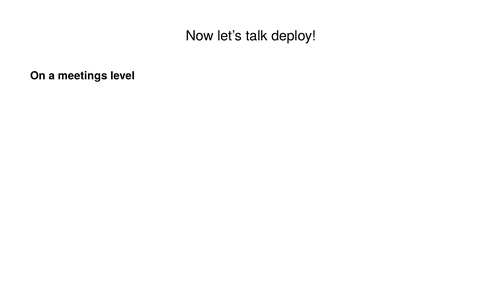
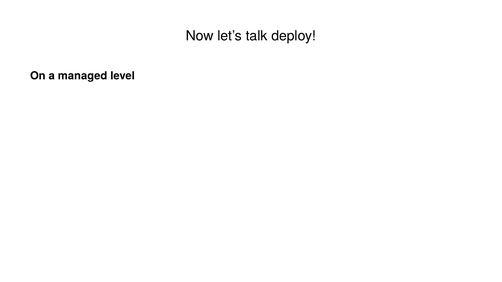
meetings: meetings -> managed
